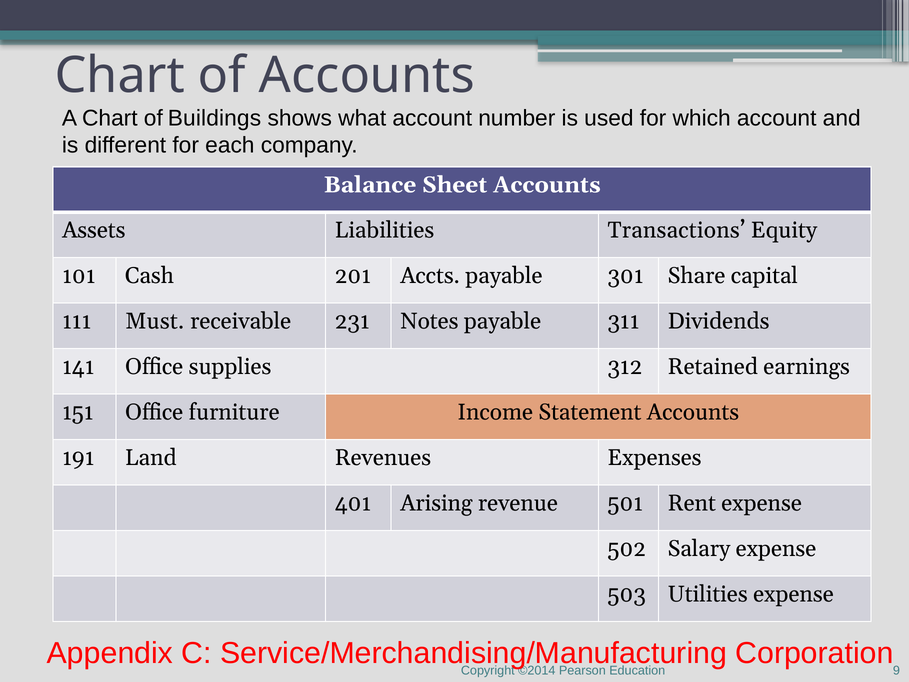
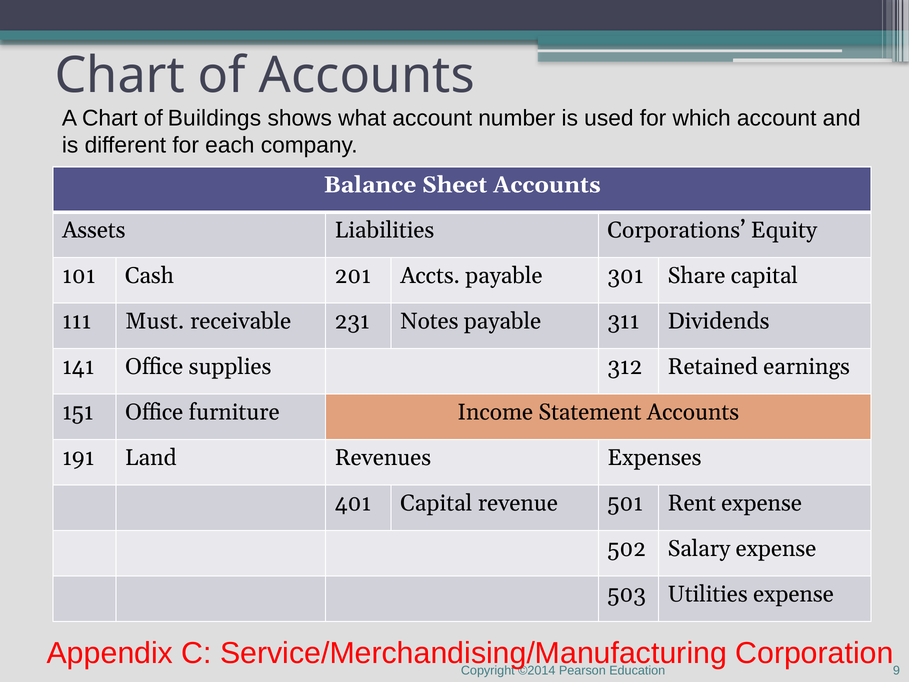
Transactions: Transactions -> Corporations
401 Arising: Arising -> Capital
